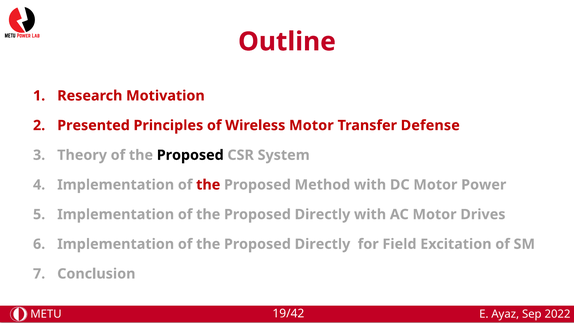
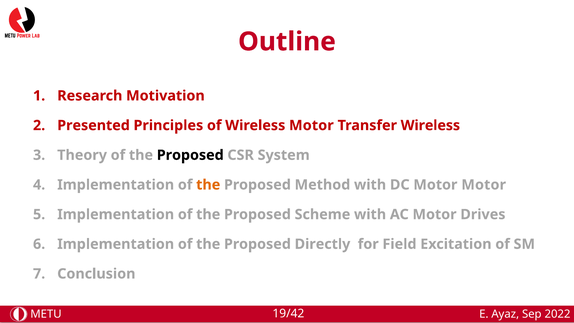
Transfer Defense: Defense -> Wireless
the at (208, 185) colour: red -> orange
Motor Power: Power -> Motor
Directly at (322, 214): Directly -> Scheme
